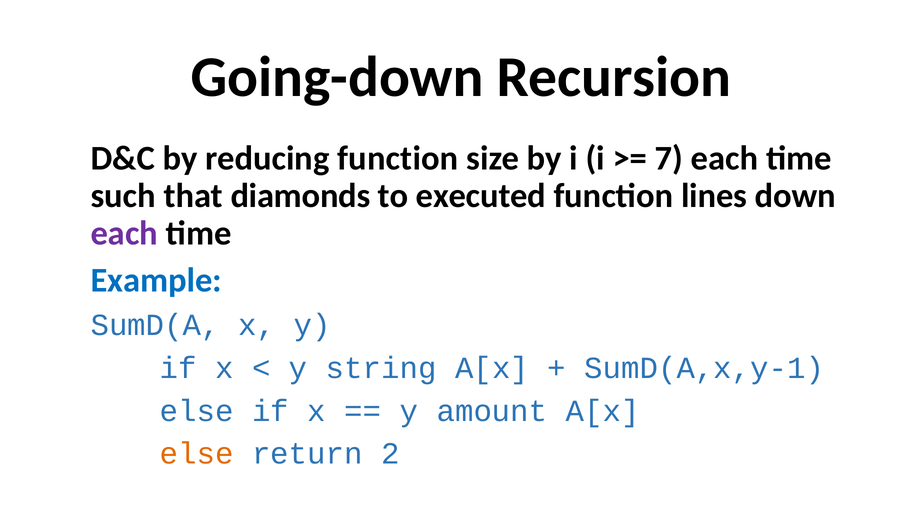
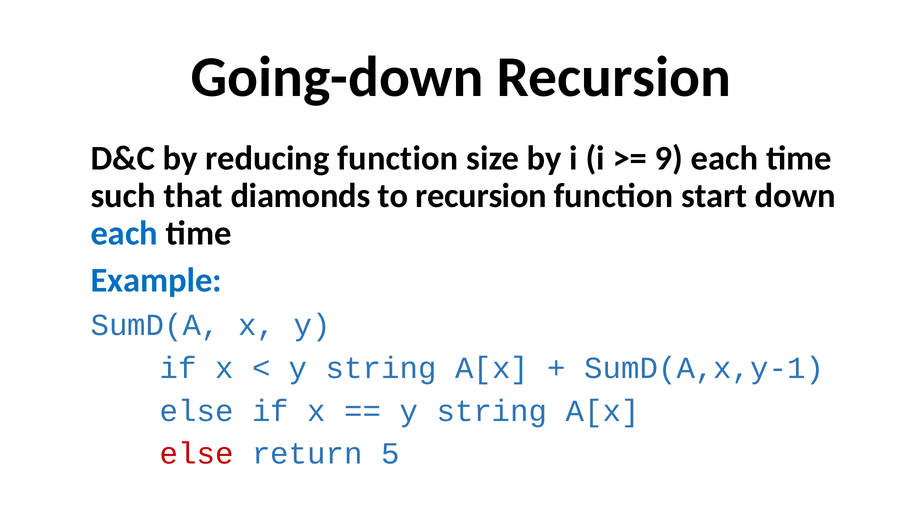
7: 7 -> 9
to executed: executed -> recursion
lines: lines -> start
each at (124, 233) colour: purple -> blue
amount at (492, 411): amount -> string
else at (197, 453) colour: orange -> red
2: 2 -> 5
